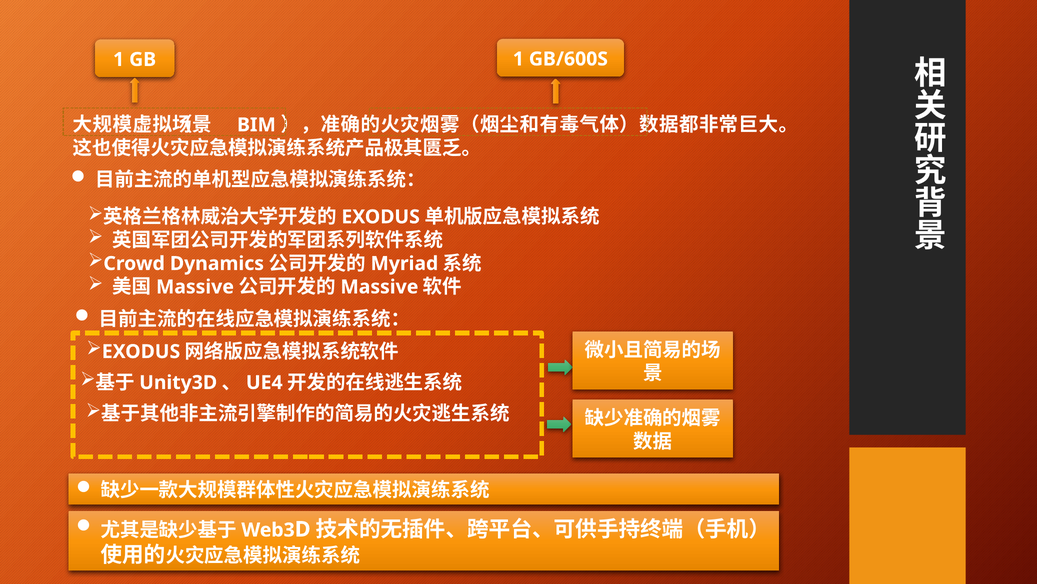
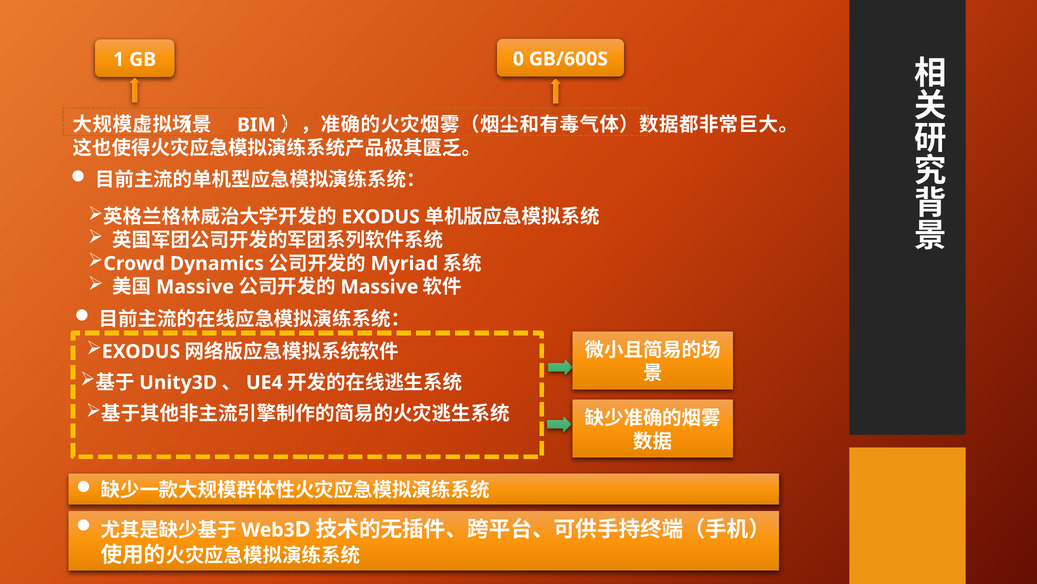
GB 1: 1 -> 0
